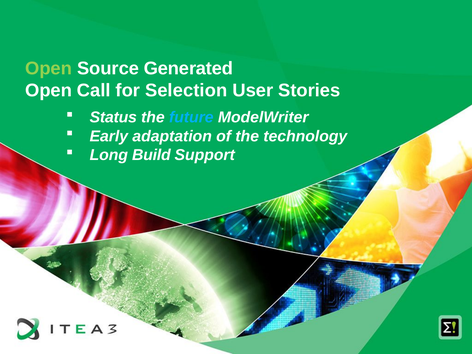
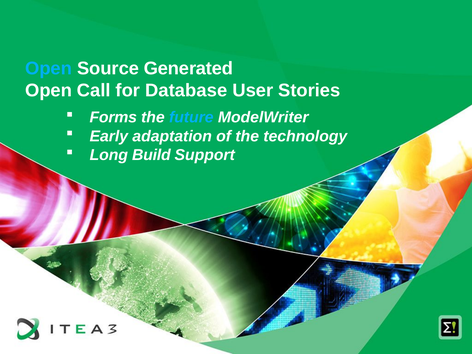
Open at (49, 69) colour: light green -> light blue
Selection: Selection -> Database
Status: Status -> Forms
